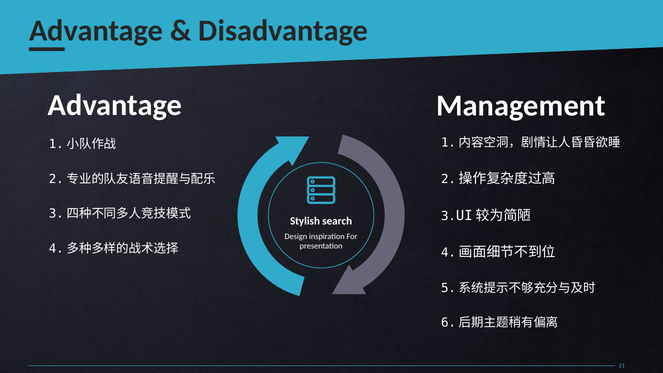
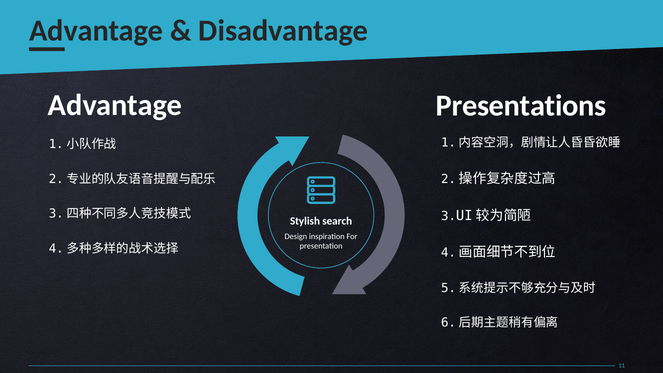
Management: Management -> Presentations
